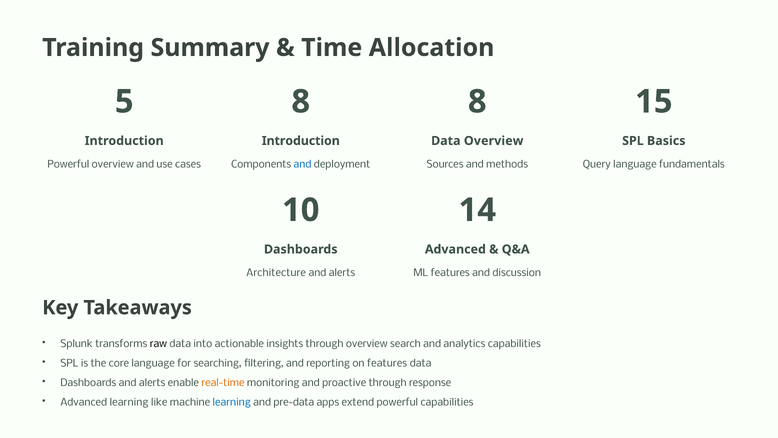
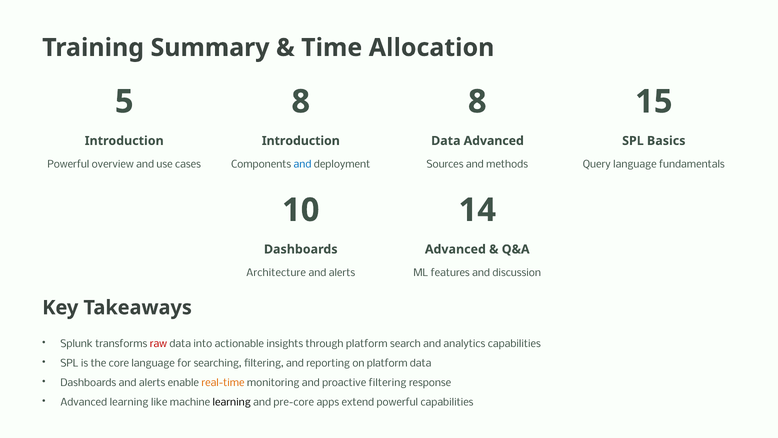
Data Overview: Overview -> Advanced
raw colour: black -> red
through overview: overview -> platform
on features: features -> platform
proactive through: through -> filtering
learning at (232, 402) colour: blue -> black
pre-data: pre-data -> pre-core
